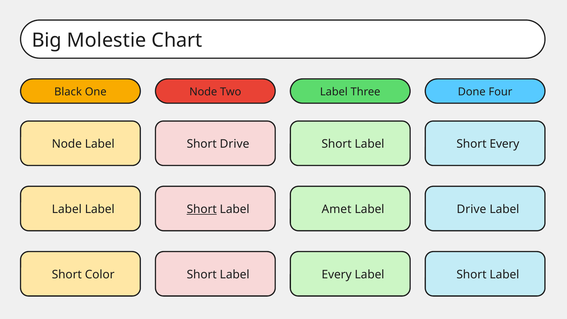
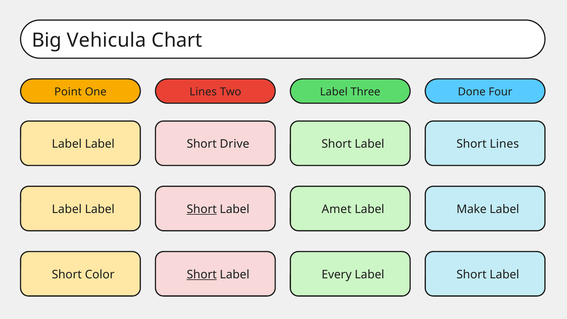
Molestie: Molestie -> Vehicula
Black: Black -> Point
Node at (203, 92): Node -> Lines
Node at (67, 144): Node -> Label
Short Every: Every -> Lines
Drive at (471, 209): Drive -> Make
Short at (202, 275) underline: none -> present
